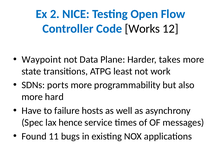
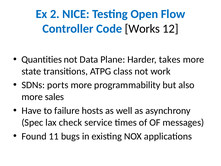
Waypoint: Waypoint -> Quantities
least: least -> class
hard: hard -> sales
hence: hence -> check
